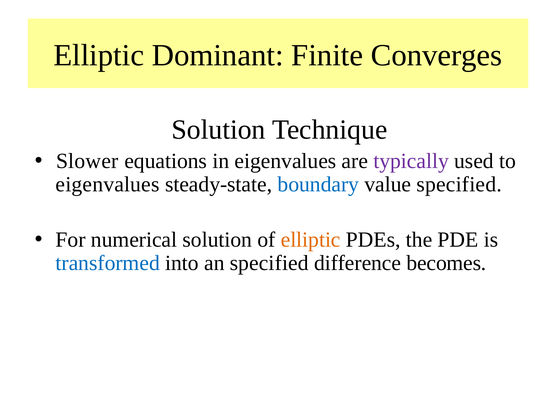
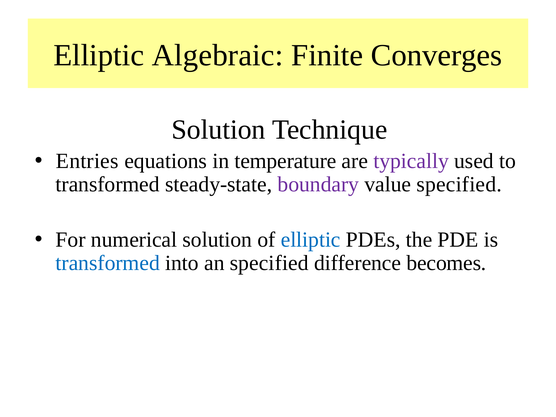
Dominant: Dominant -> Algebraic
Slower: Slower -> Entries
in eigenvalues: eigenvalues -> temperature
eigenvalues at (108, 184): eigenvalues -> transformed
boundary colour: blue -> purple
elliptic at (311, 240) colour: orange -> blue
